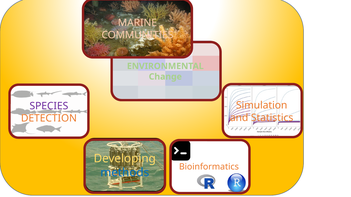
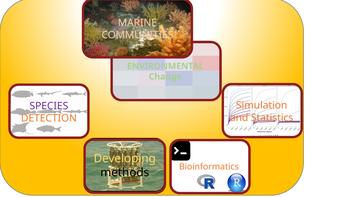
methods colour: blue -> black
